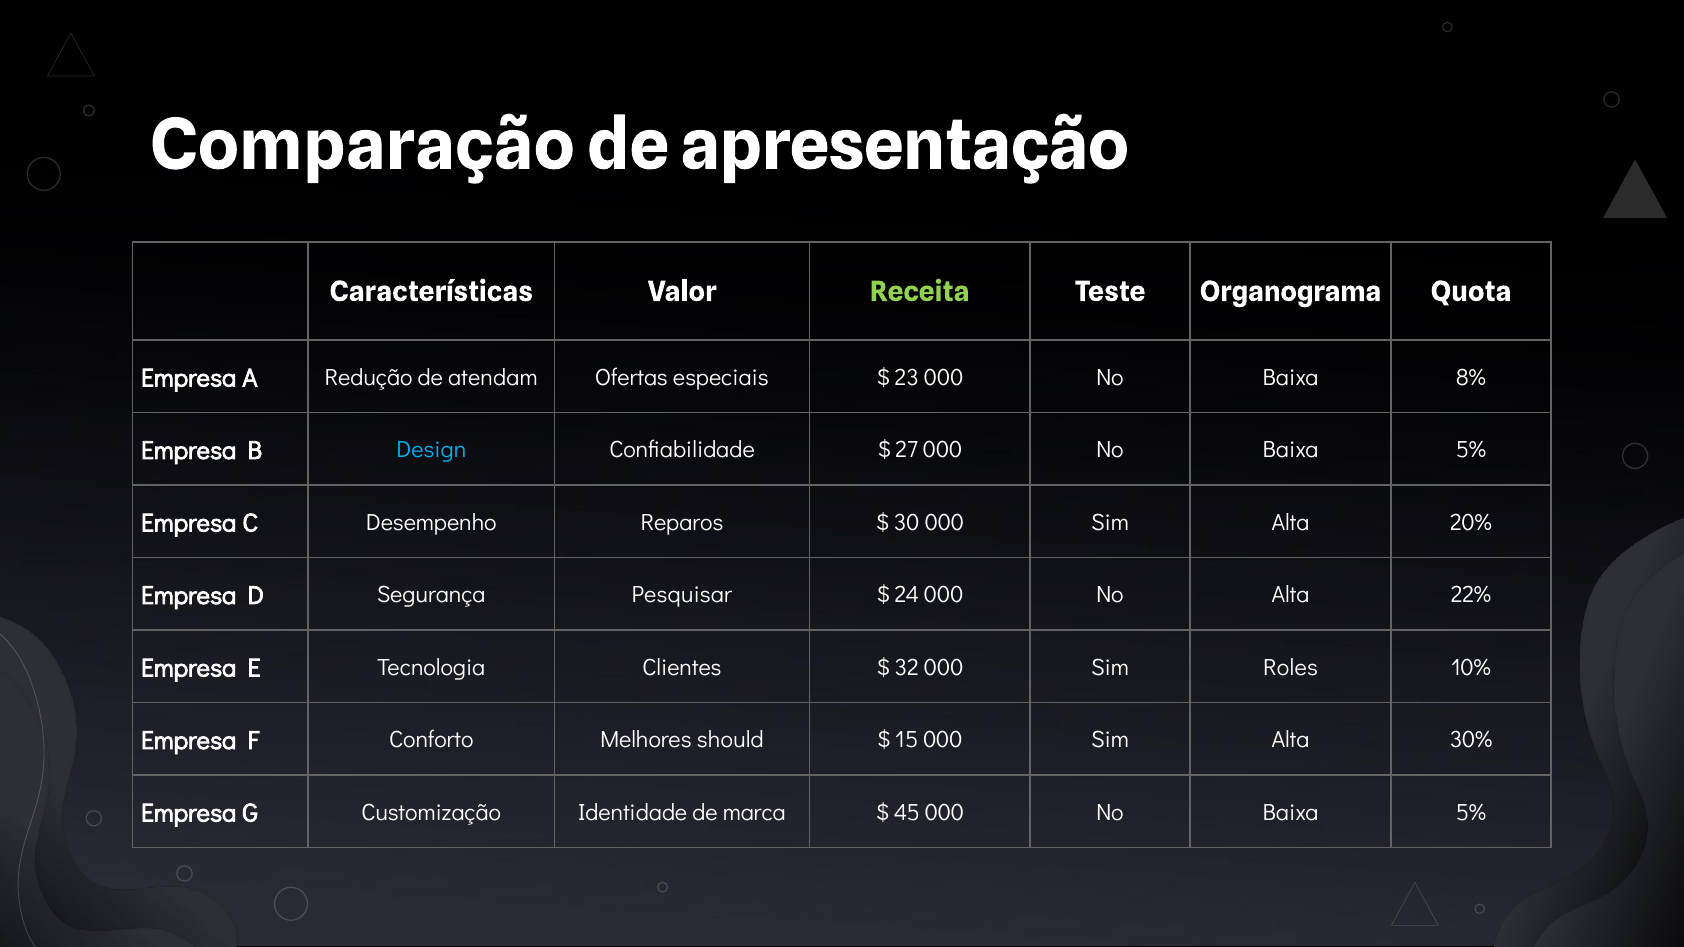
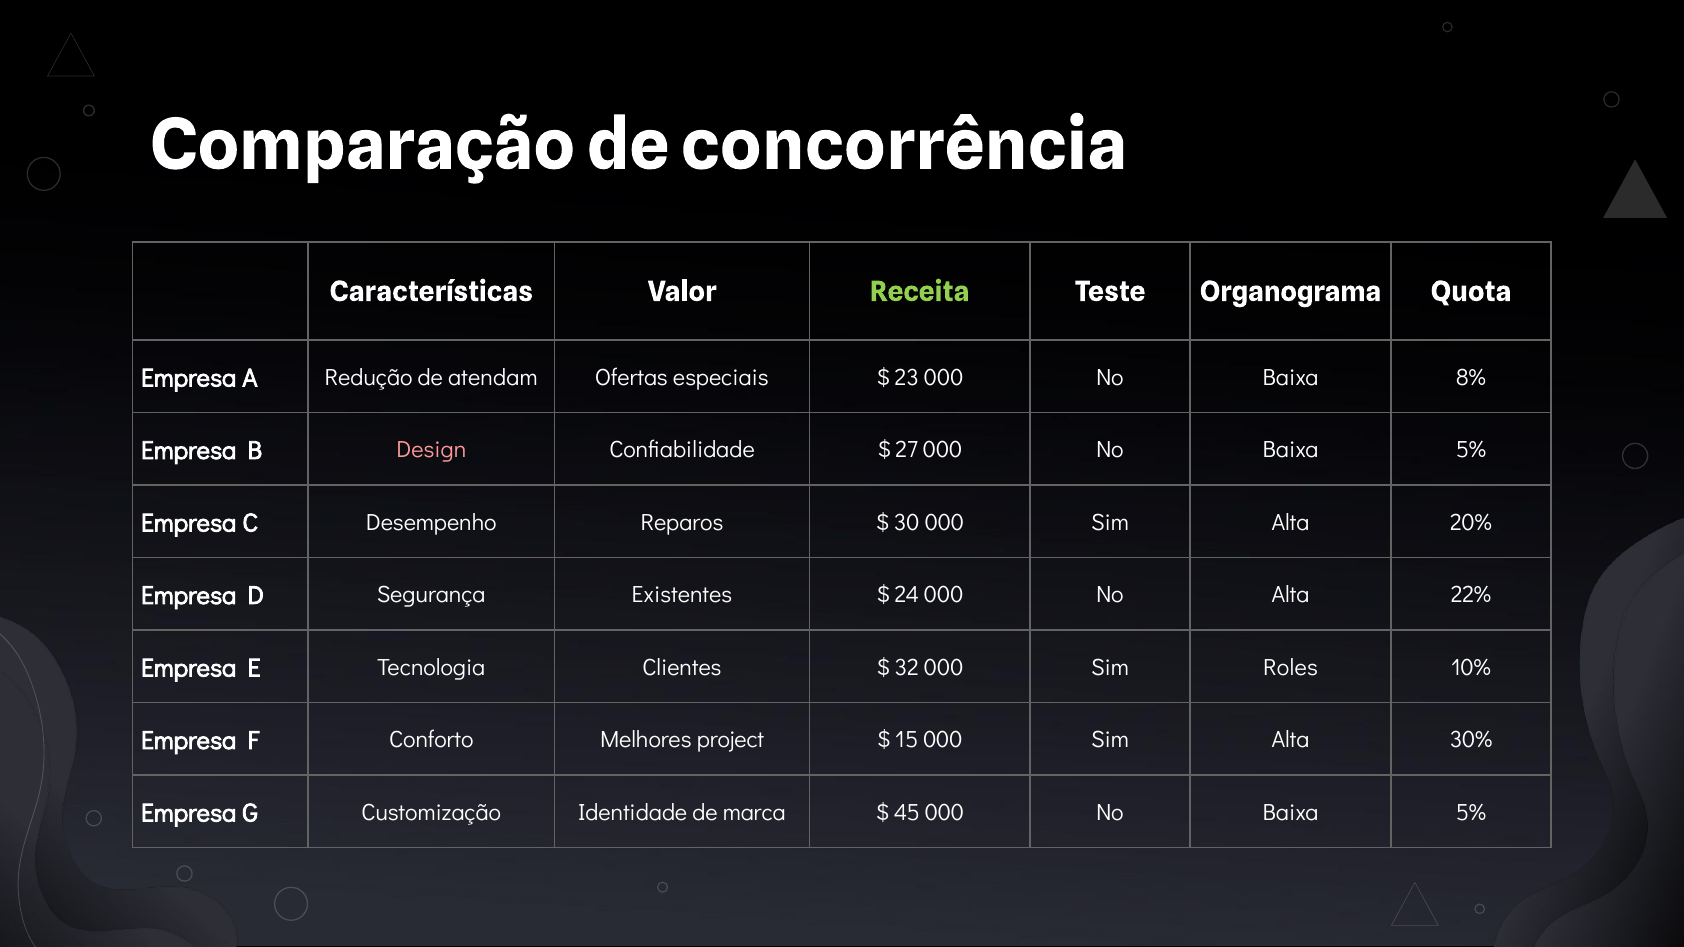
apresentação: apresentação -> concorrência
Design colour: light blue -> pink
Pesquisar: Pesquisar -> Existentes
should: should -> project
